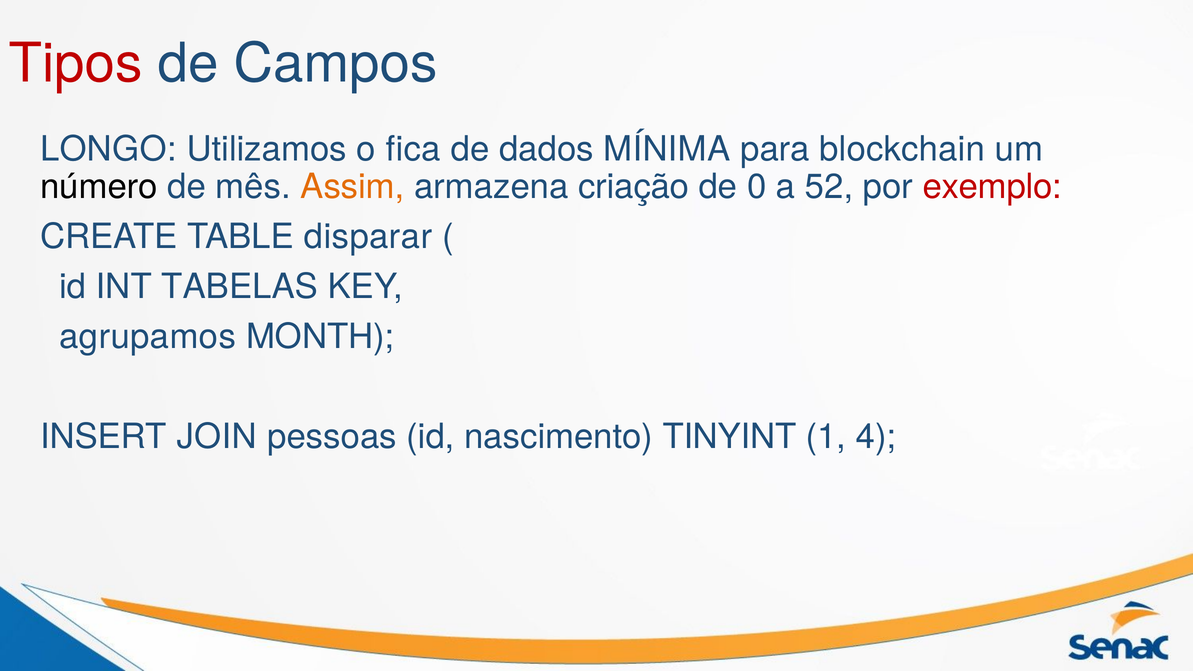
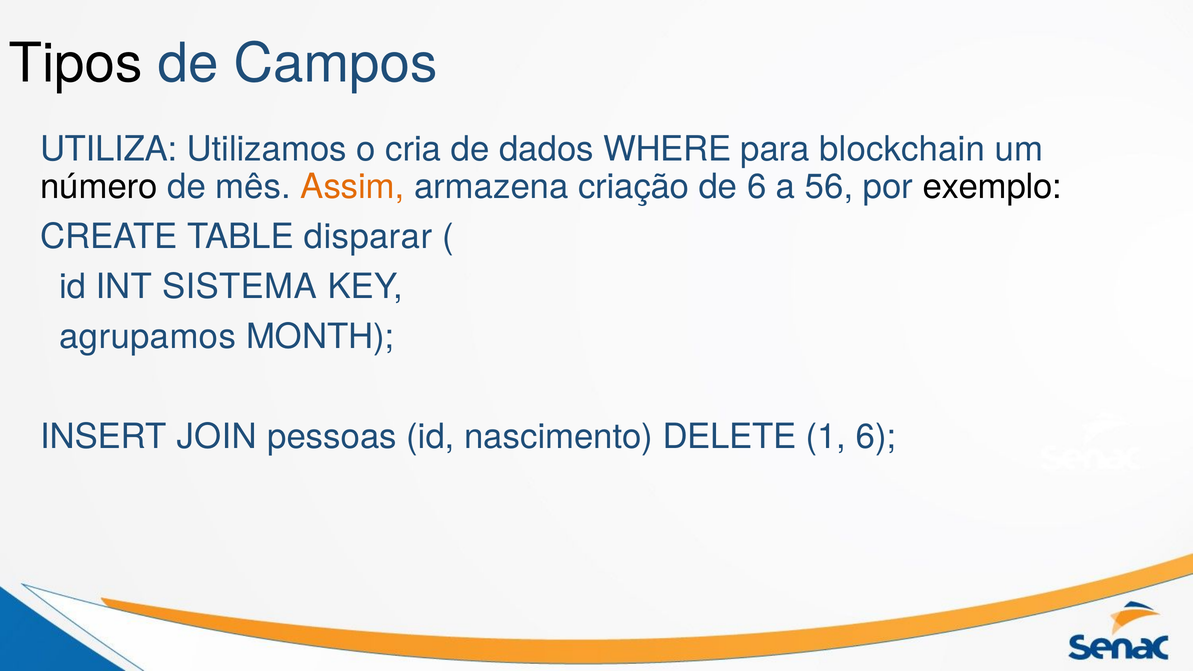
Tipos colour: red -> black
LONGO: LONGO -> UTILIZA
fica: fica -> cria
MÍNIMA: MÍNIMA -> WHERE
de 0: 0 -> 6
52: 52 -> 56
exemplo colour: red -> black
TABELAS: TABELAS -> SISTEMA
TINYINT: TINYINT -> DELETE
1 4: 4 -> 6
